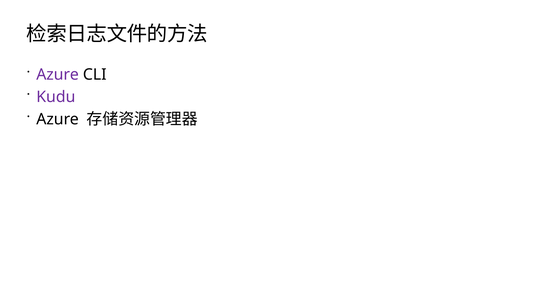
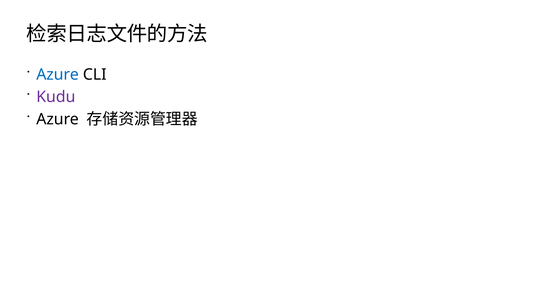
Azure at (58, 75) colour: purple -> blue
